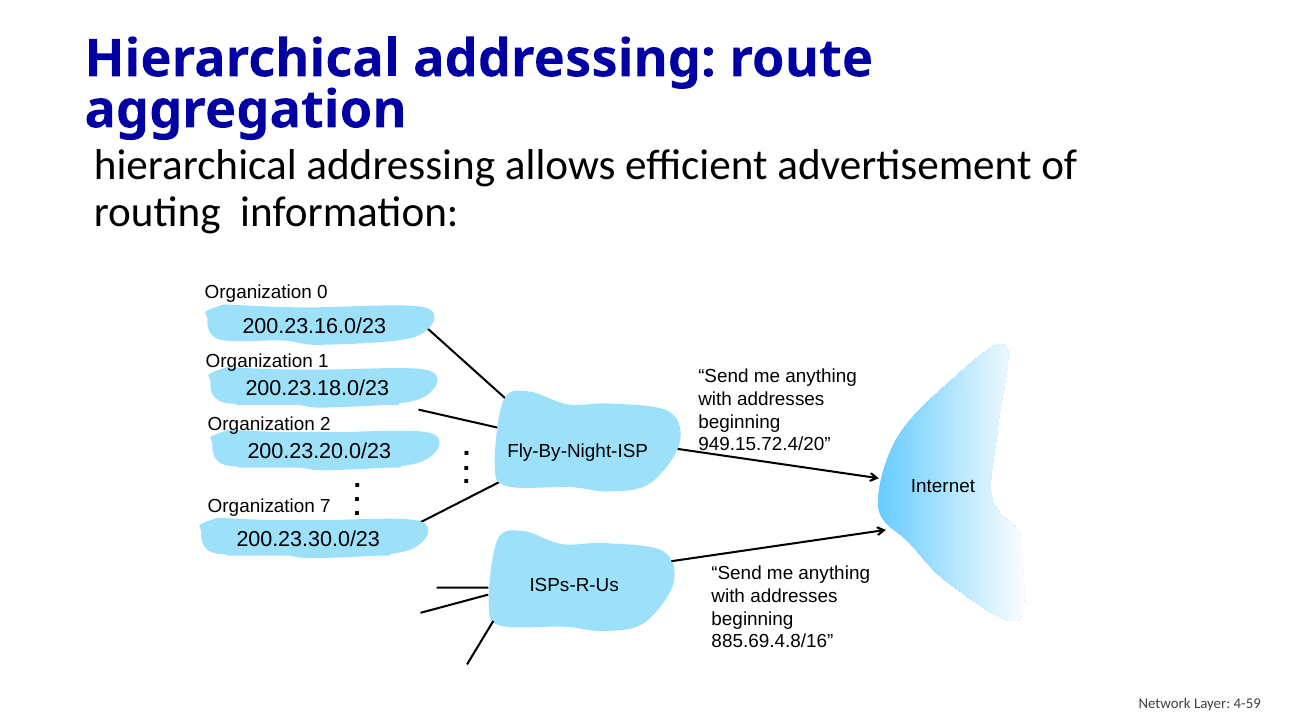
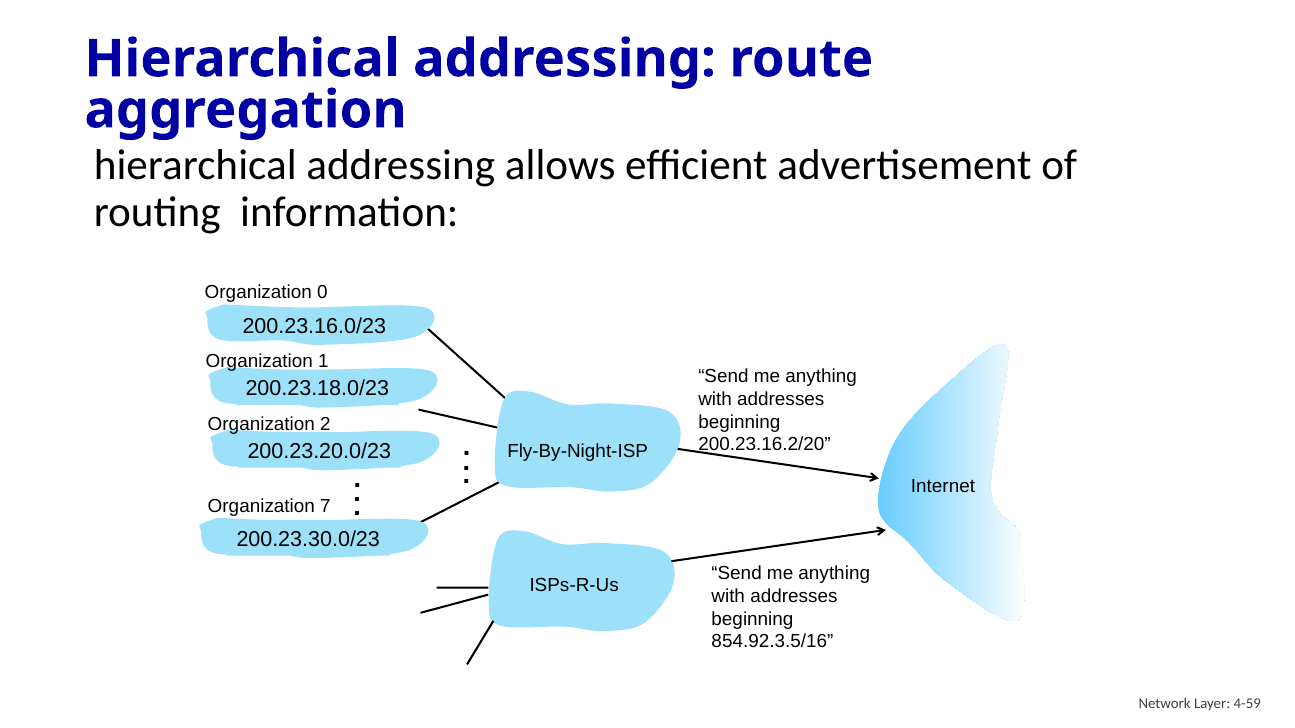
949.15.72.4/20: 949.15.72.4/20 -> 200.23.16.2/20
885.69.4.8/16: 885.69.4.8/16 -> 854.92.3.5/16
